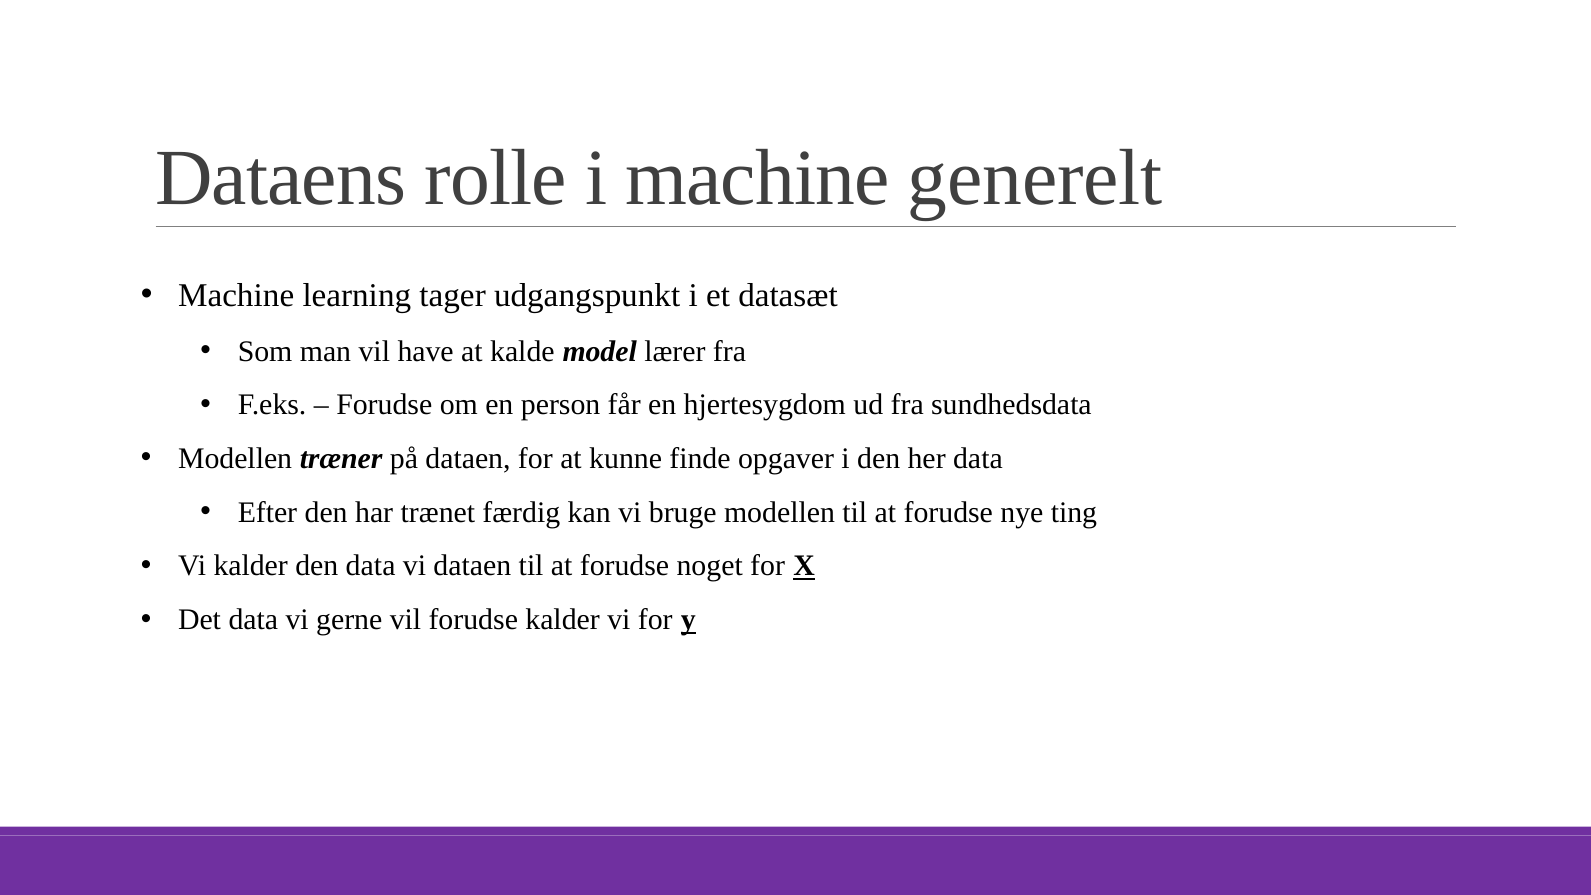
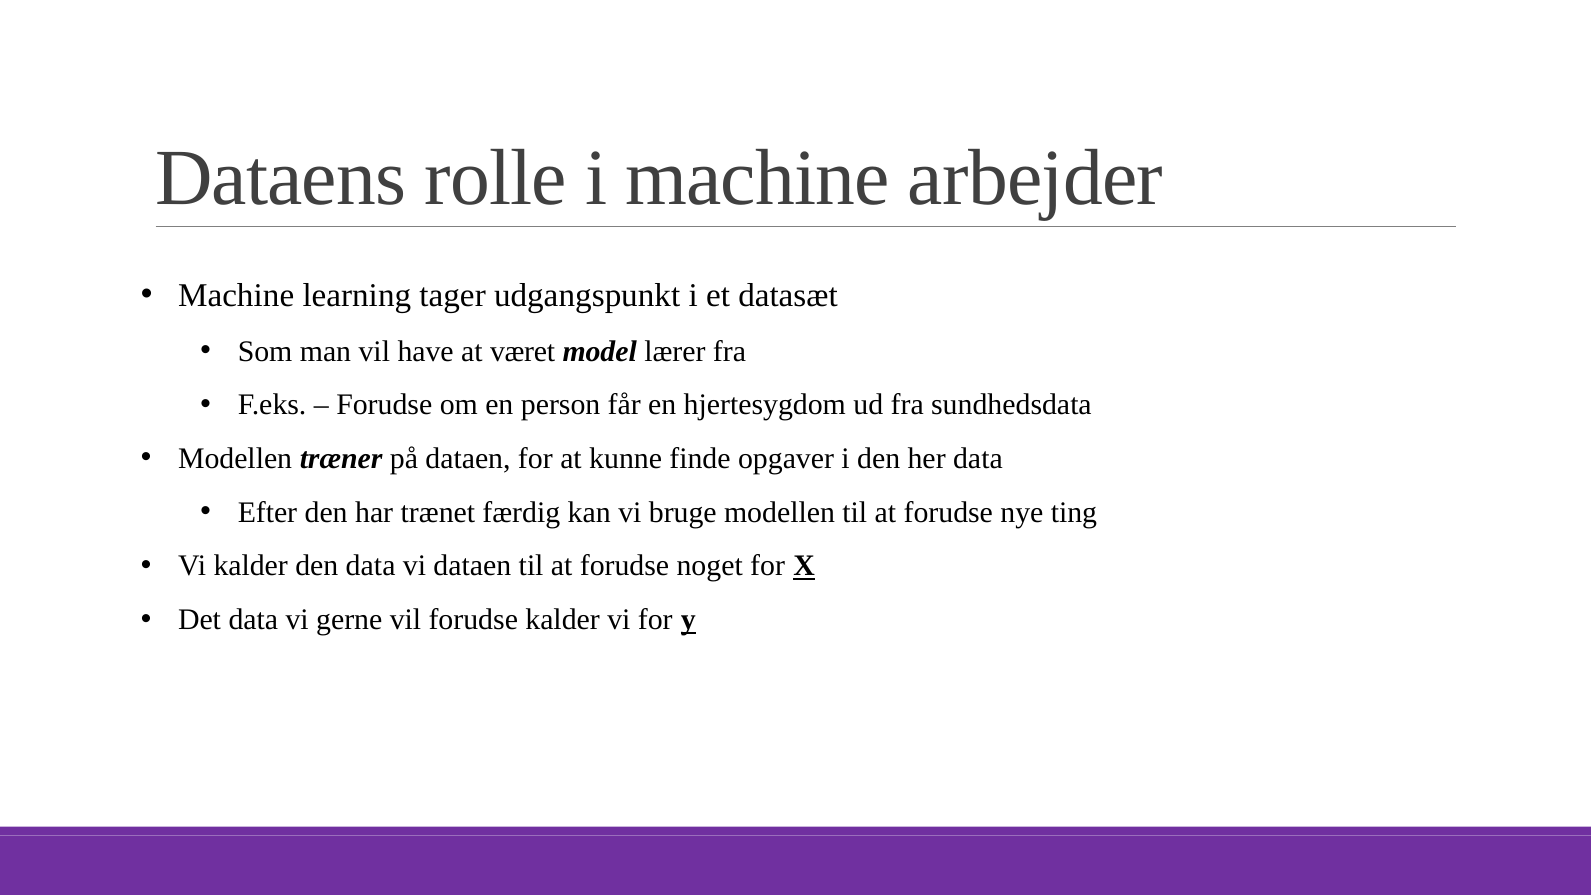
generelt: generelt -> arbejder
kalde: kalde -> været
